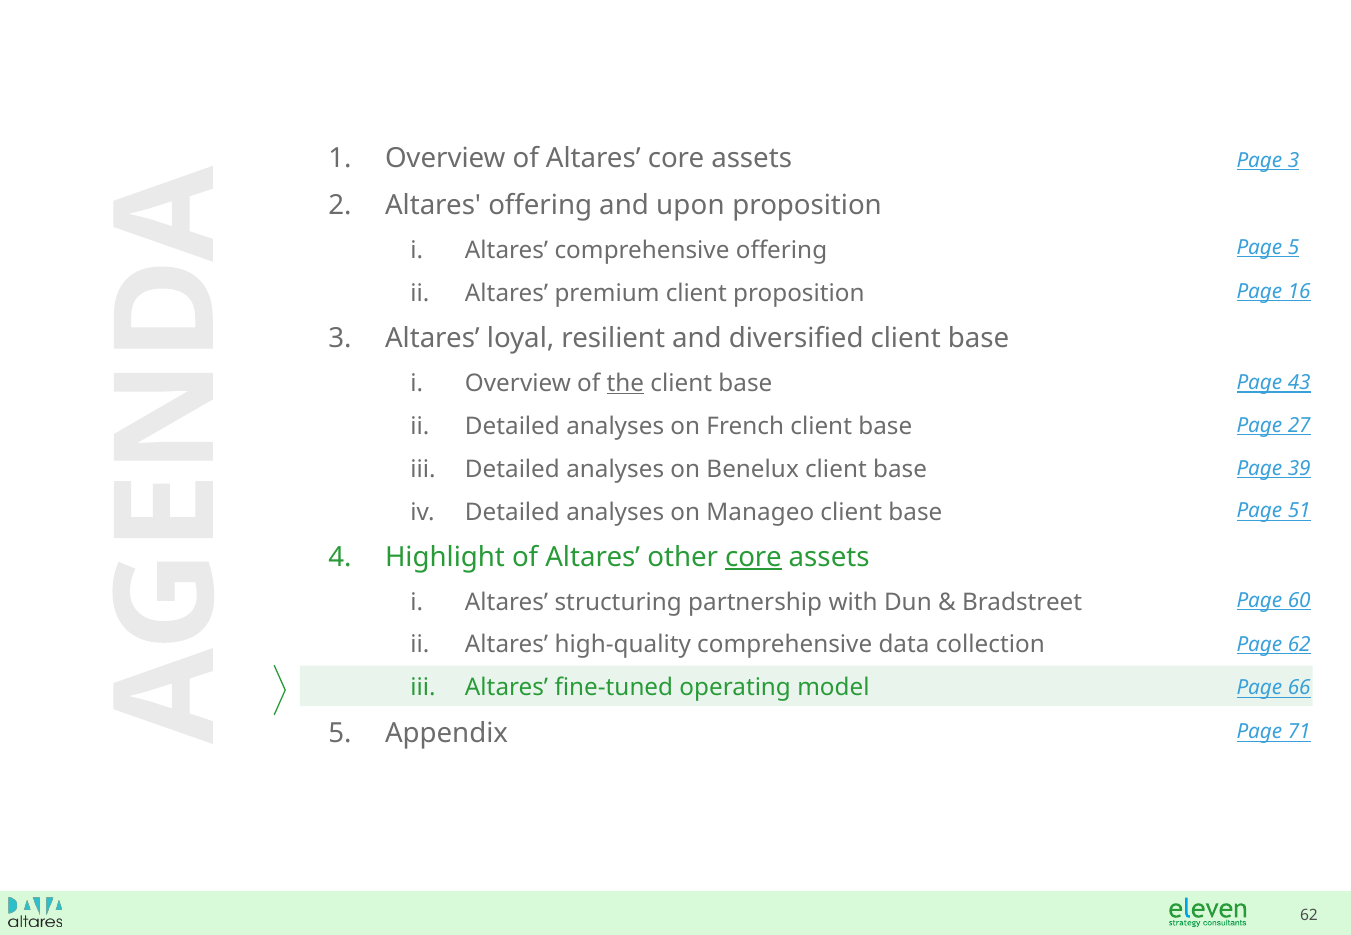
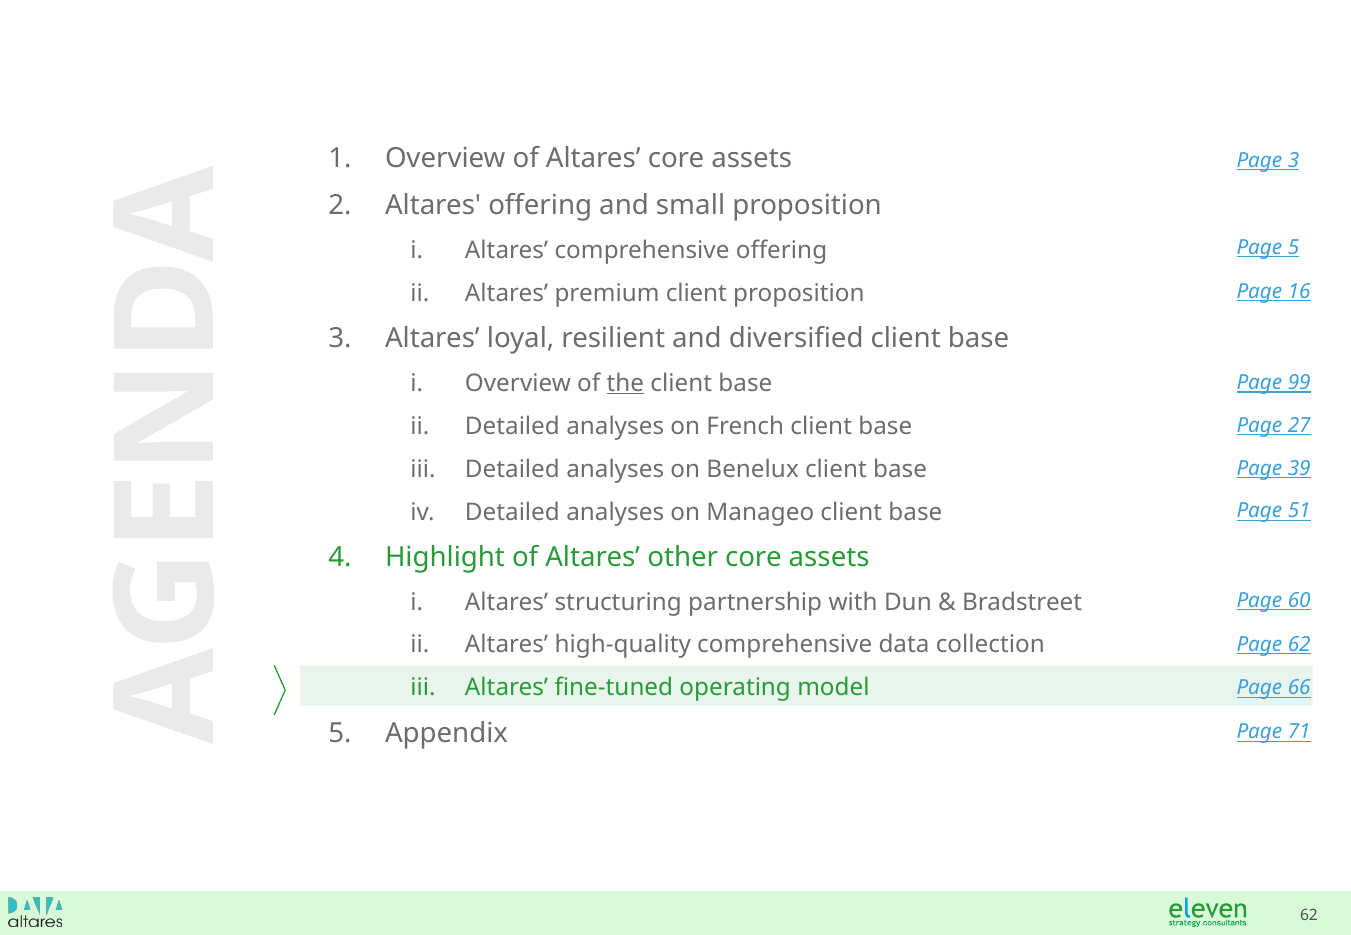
upon: upon -> small
43: 43 -> 99
core at (753, 557) underline: present -> none
